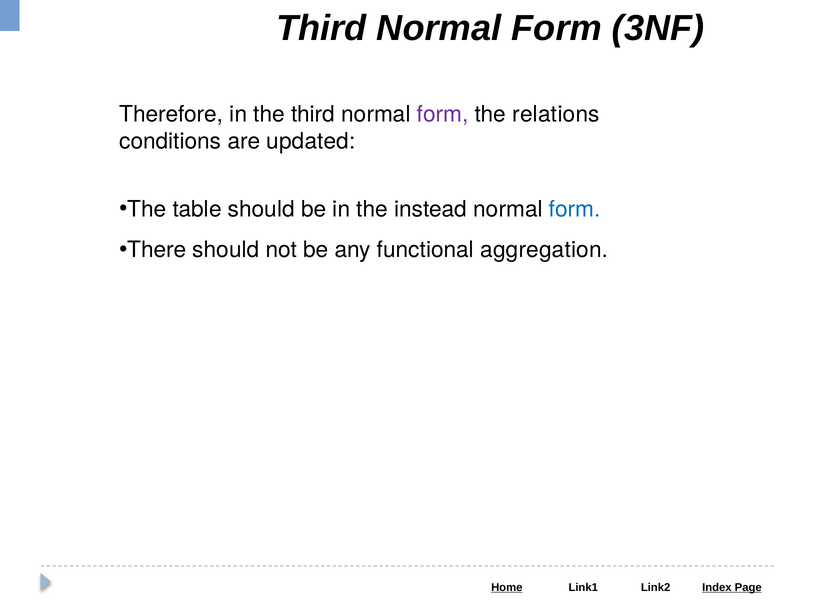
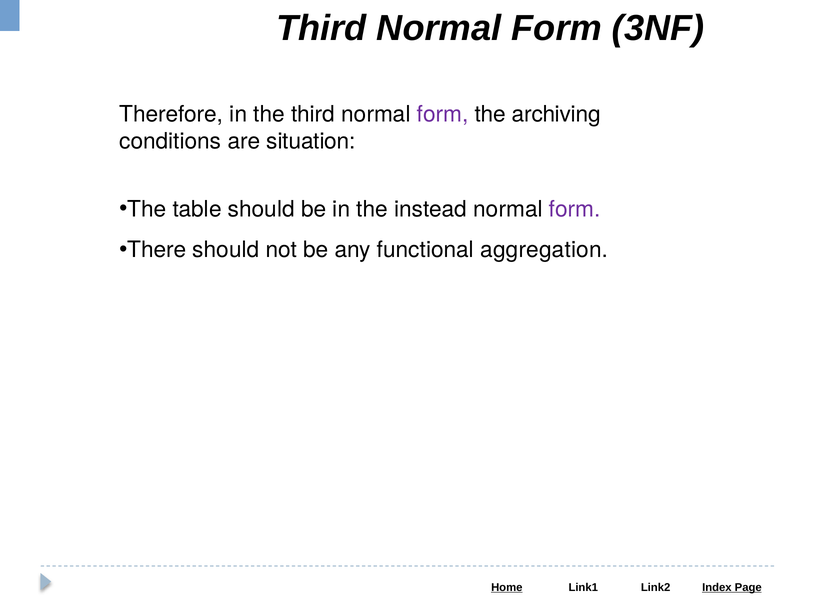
relations: relations -> archiving
updated: updated -> situation
form at (575, 209) colour: blue -> purple
